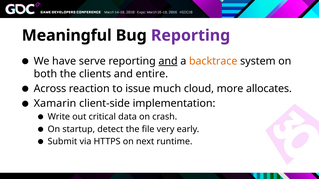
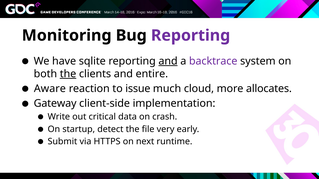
Meaningful: Meaningful -> Monitoring
serve: serve -> sqlite
backtrace colour: orange -> purple
the at (68, 74) underline: none -> present
Across: Across -> Aware
Xamarin: Xamarin -> Gateway
